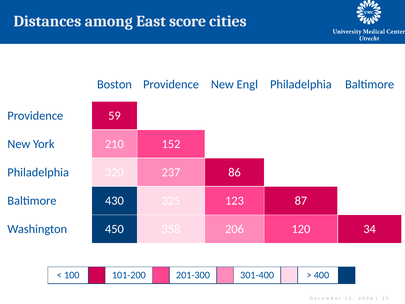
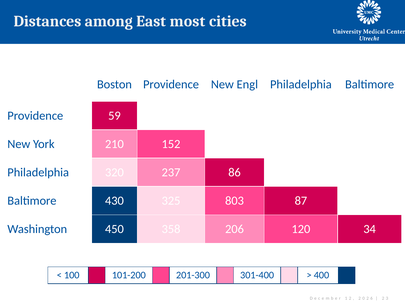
score: score -> most
123: 123 -> 803
